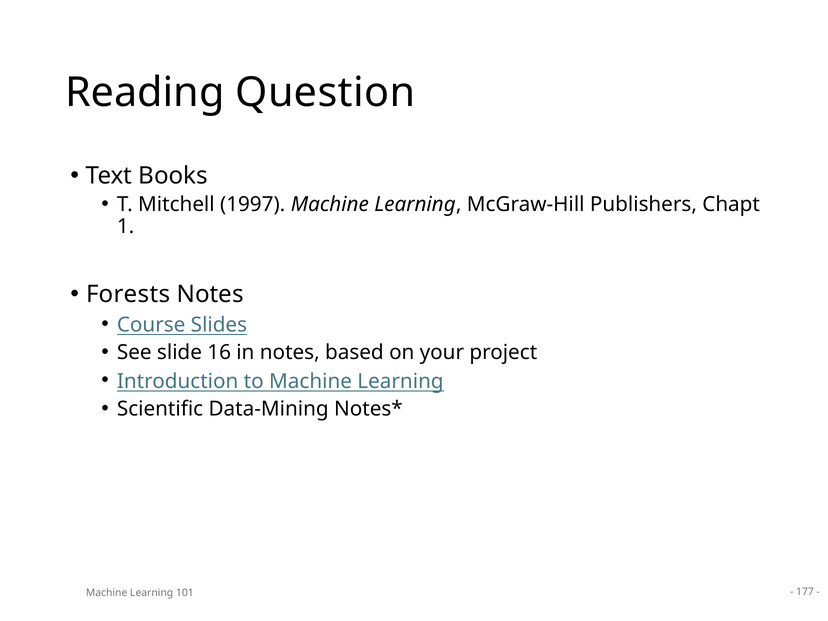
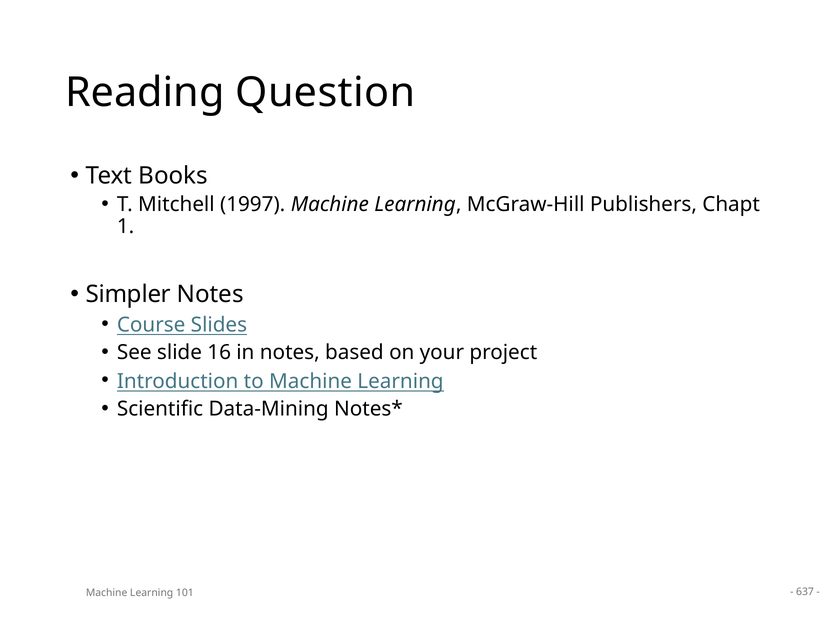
Forests: Forests -> Simpler
177: 177 -> 637
